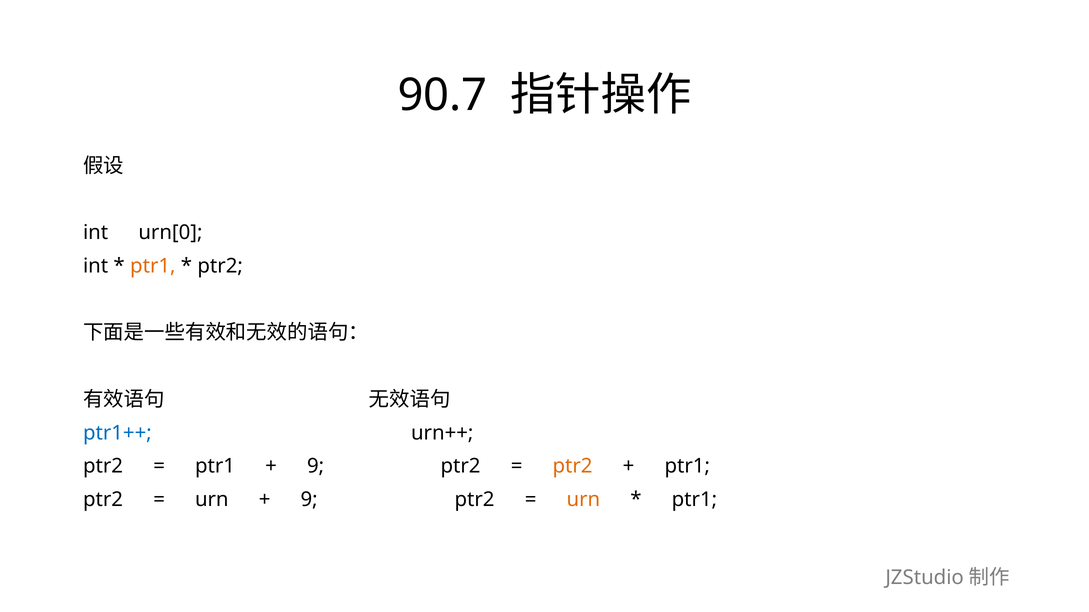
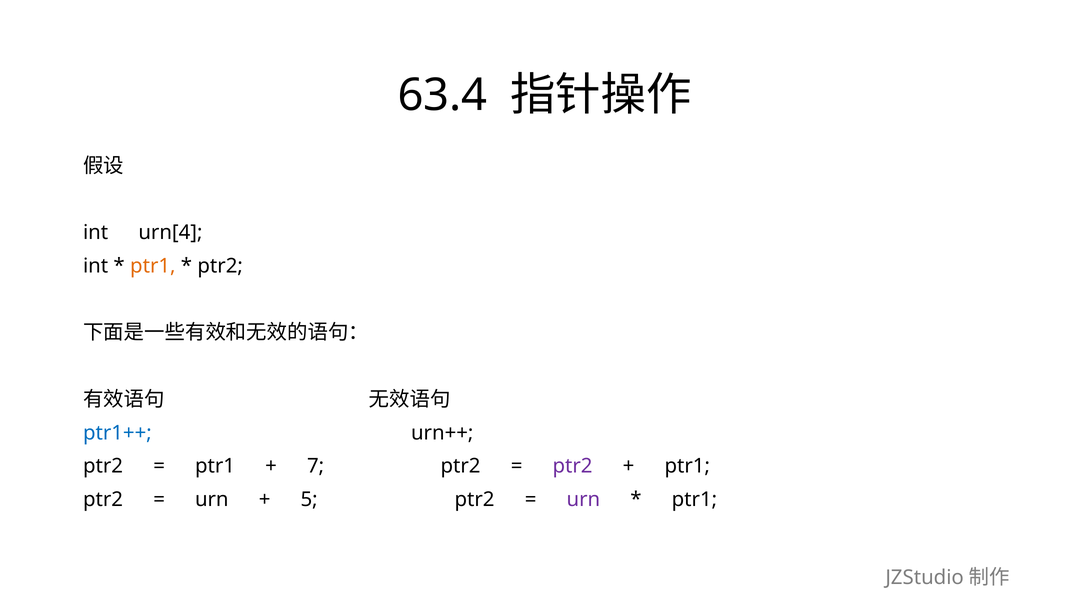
90.7: 90.7 -> 63.4
urn[0: urn[0 -> urn[4
9 at (316, 467): 9 -> 7
ptr2 at (573, 467) colour: orange -> purple
9 at (309, 500): 9 -> 5
urn at (583, 500) colour: orange -> purple
